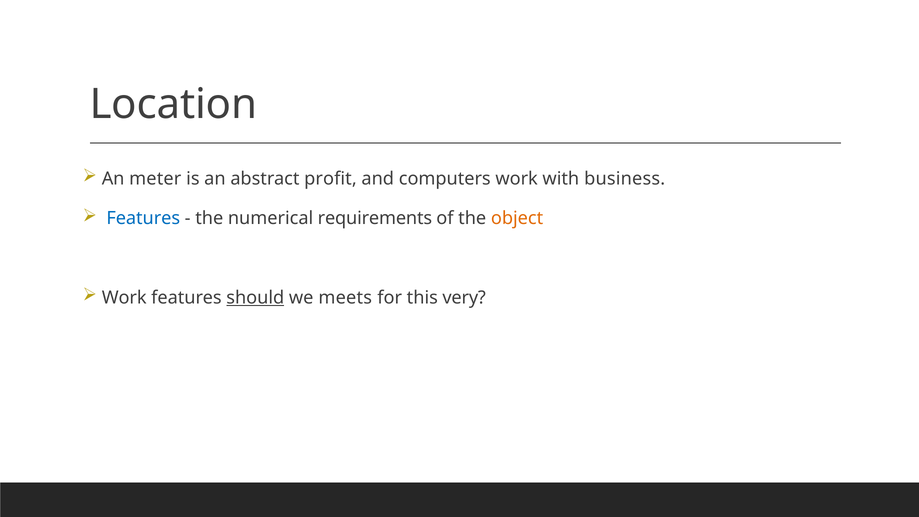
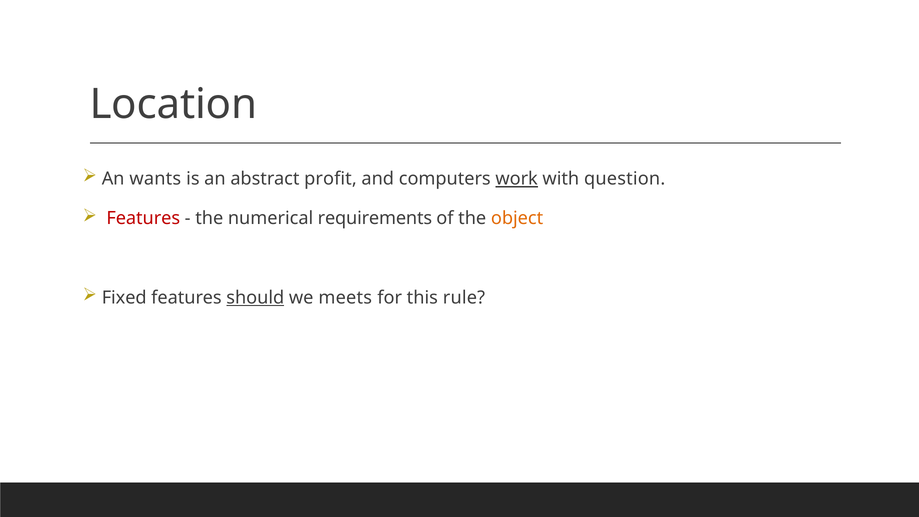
meter: meter -> wants
work at (517, 179) underline: none -> present
business: business -> question
Features at (143, 218) colour: blue -> red
Work at (124, 298): Work -> Fixed
very: very -> rule
